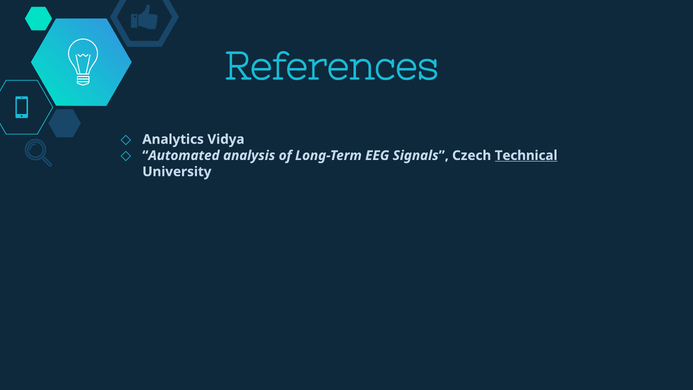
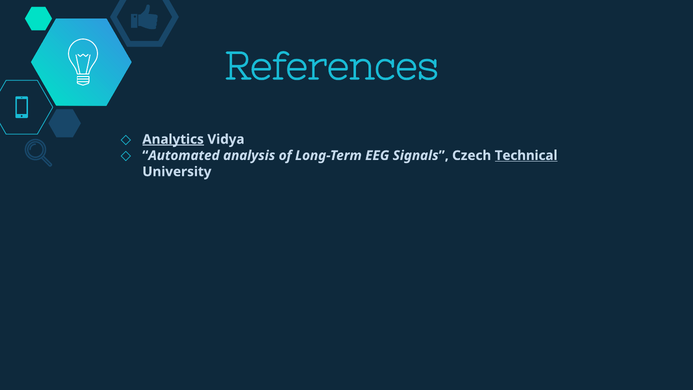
Analytics underline: none -> present
